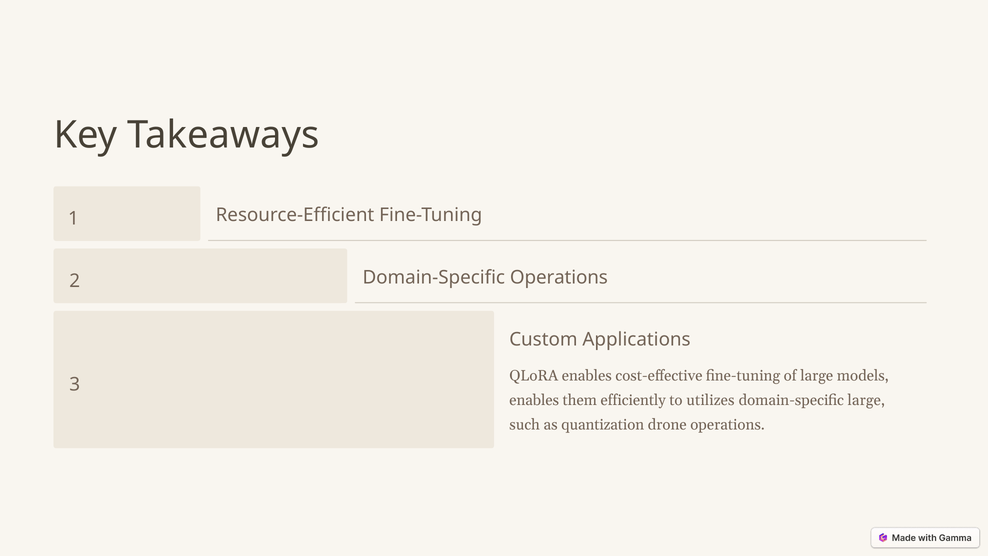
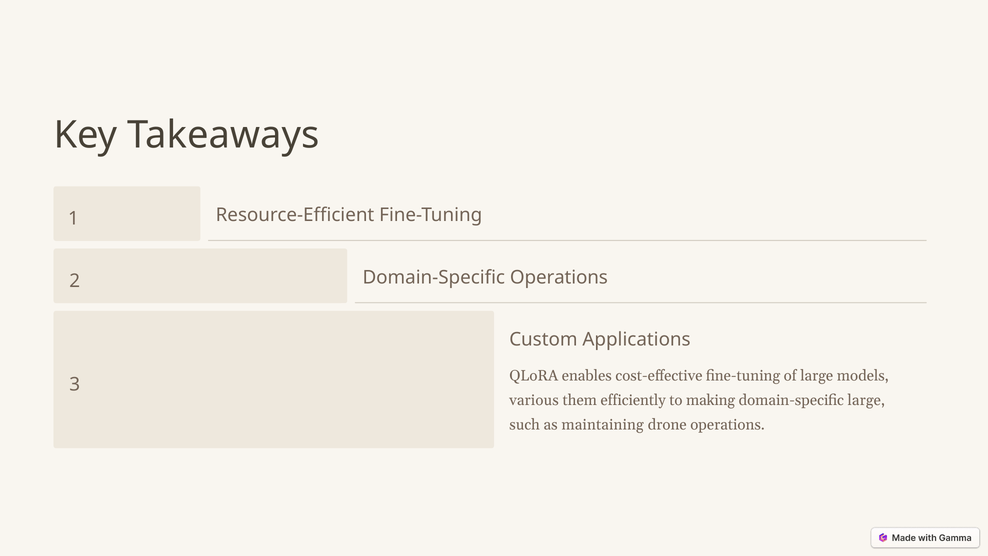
enables at (534, 400): enables -> various
utilizes: utilizes -> making
quantization: quantization -> maintaining
